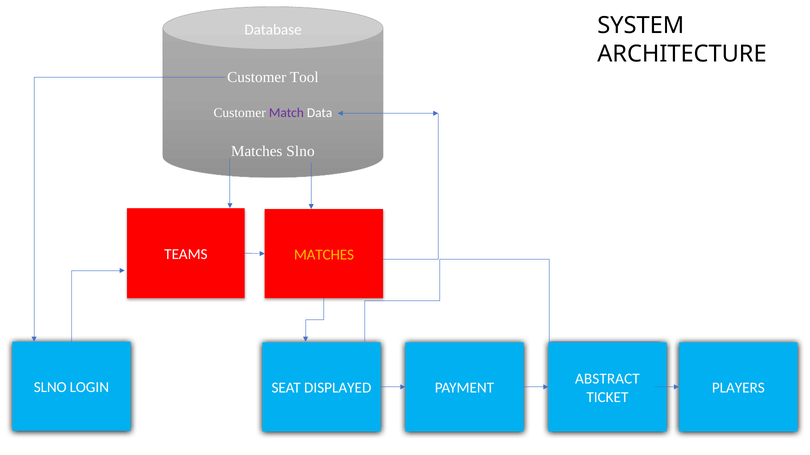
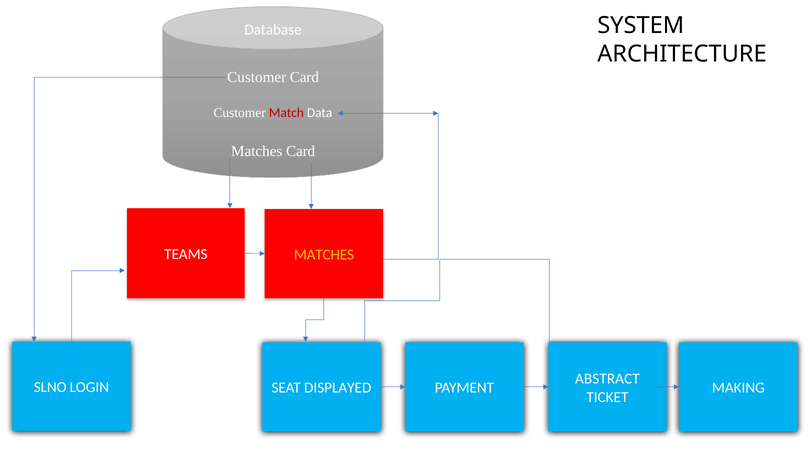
Customer Tool: Tool -> Card
Match colour: purple -> red
Matches Slno: Slno -> Card
PLAYERS: PLAYERS -> MAKING
